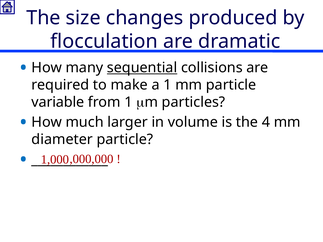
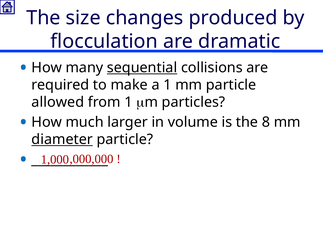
variable: variable -> allowed
4: 4 -> 8
diameter underline: none -> present
